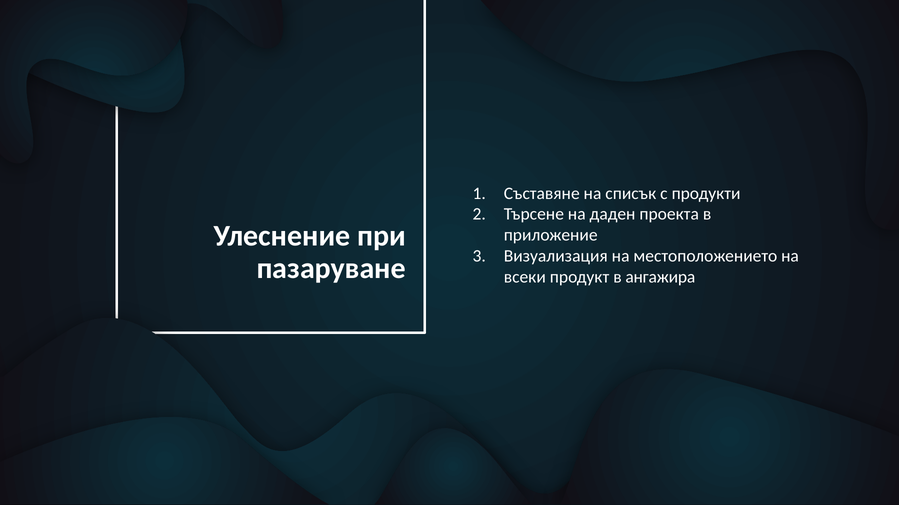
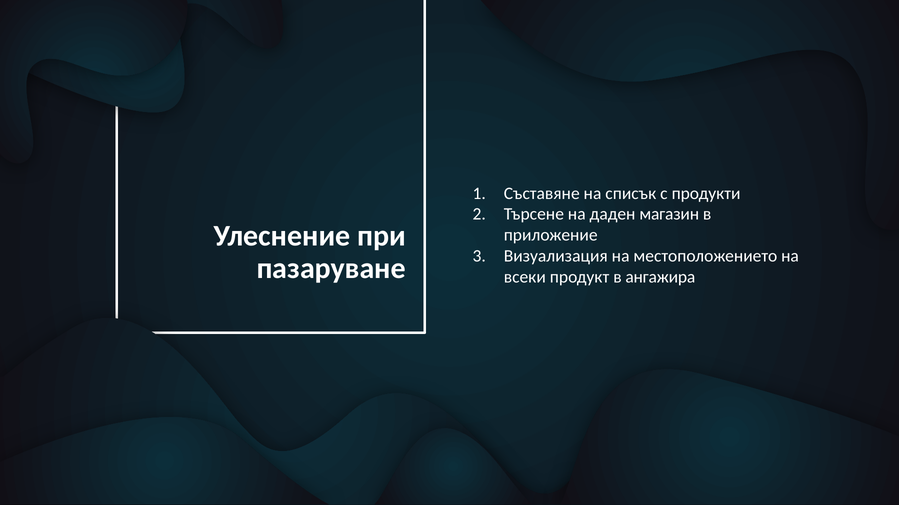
проекта: проекта -> магазин
